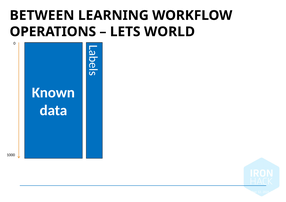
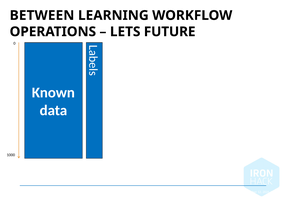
WORLD: WORLD -> FUTURE
